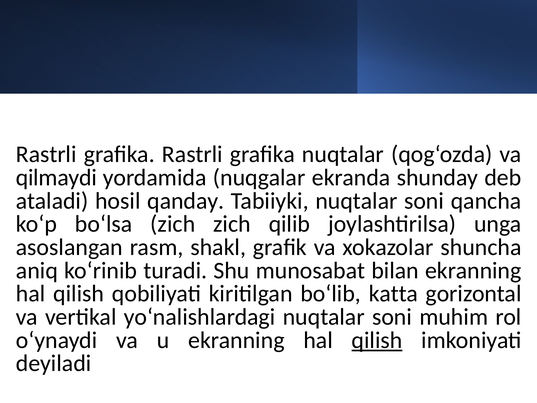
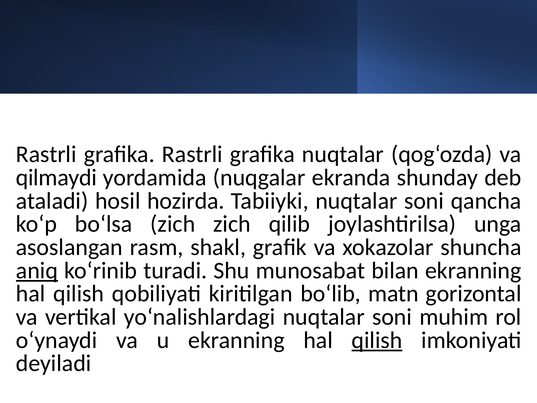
qanday: qanday -> hozirda
aniq underline: none -> present
katta: katta -> matn
